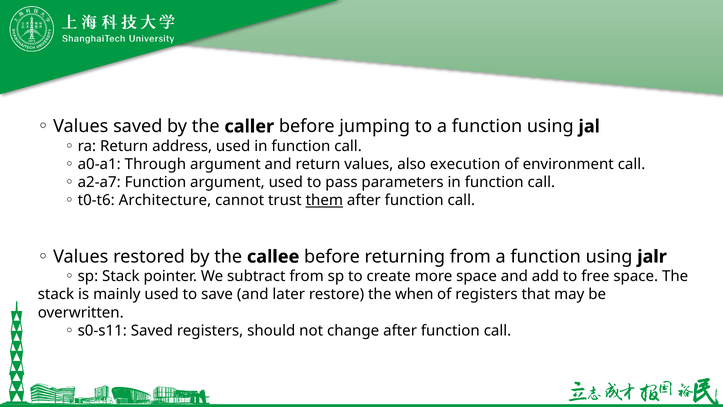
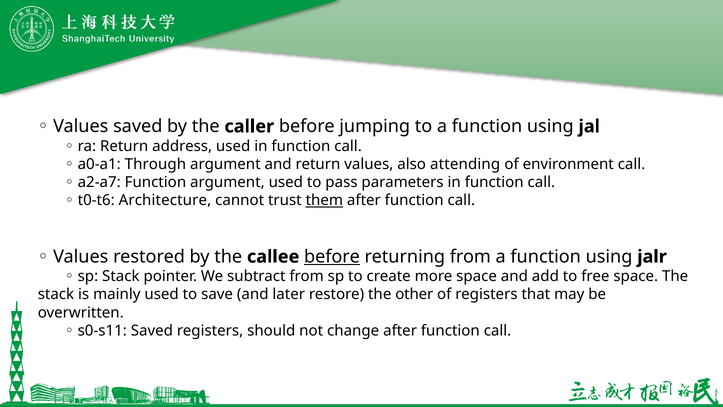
execution: execution -> attending
before at (332, 257) underline: none -> present
when: when -> other
